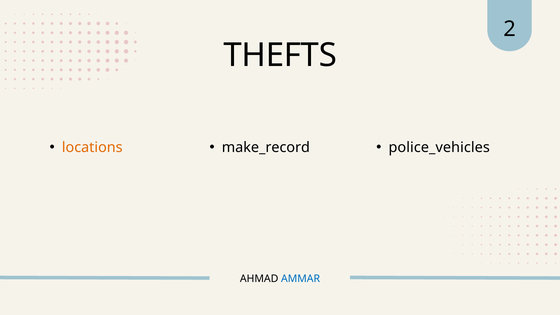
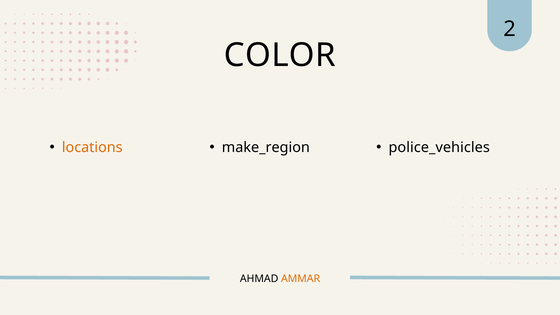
THEFTS: THEFTS -> COLOR
make_record: make_record -> make_region
AMMAR colour: blue -> orange
